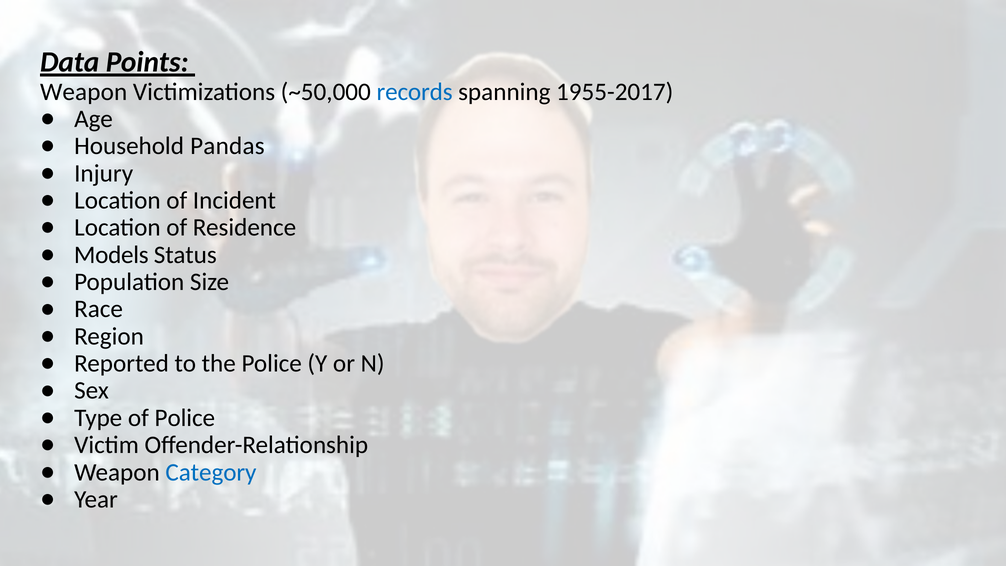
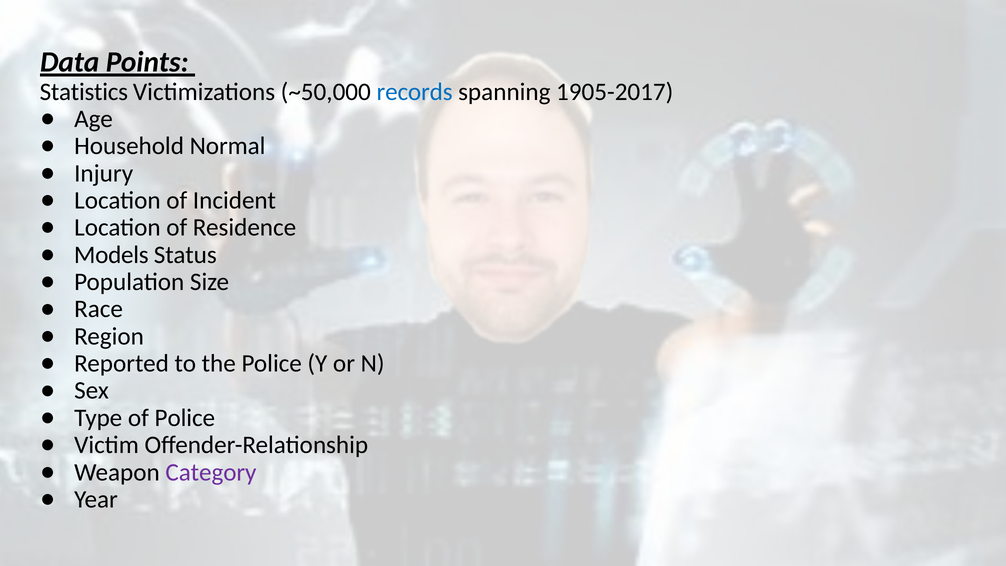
Weapon at (84, 92): Weapon -> Statistics
1955-2017: 1955-2017 -> 1905-2017
Household Pandas: Pandas -> Normal
Category colour: blue -> purple
